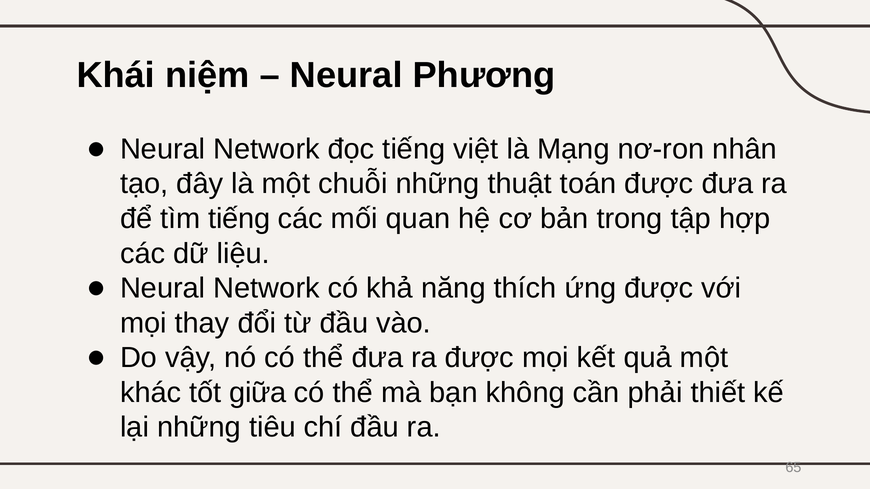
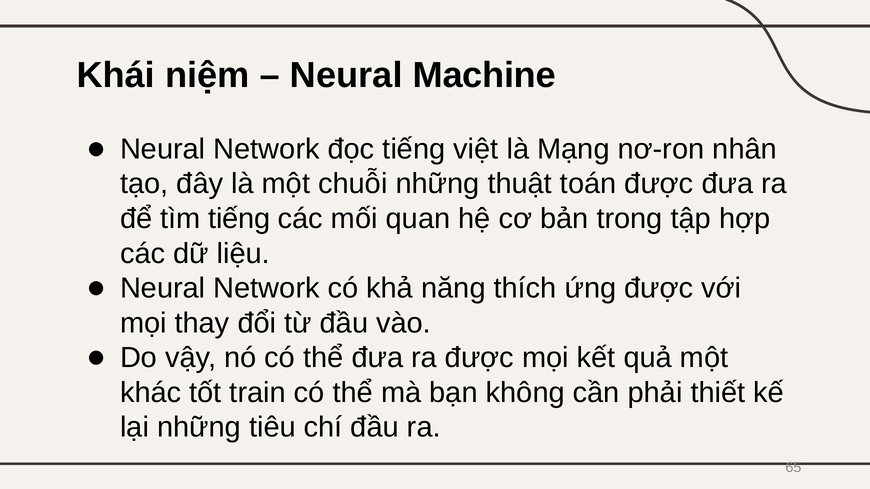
Phương: Phương -> Machine
giữa: giữa -> train
